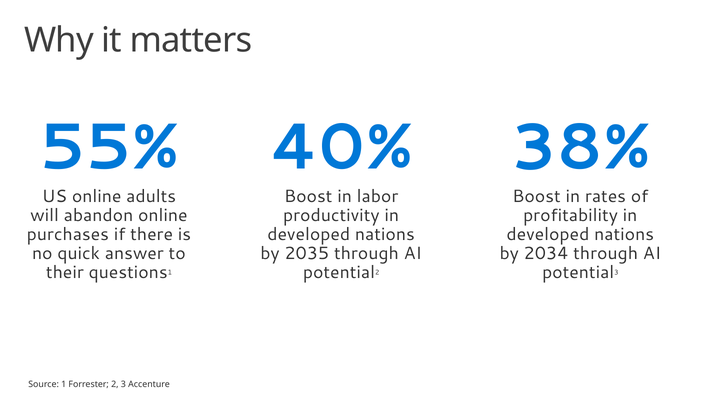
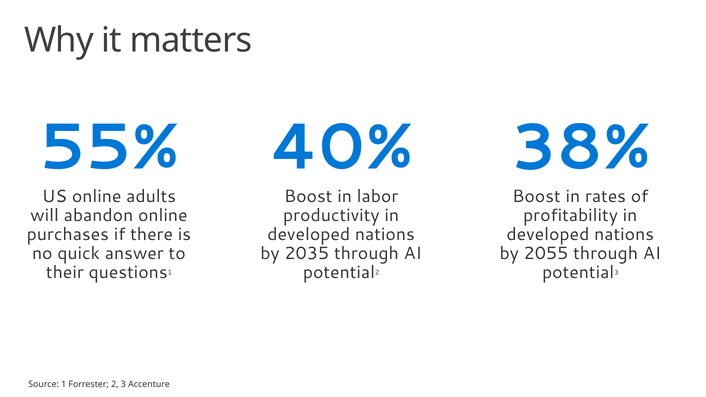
2034: 2034 -> 2055
